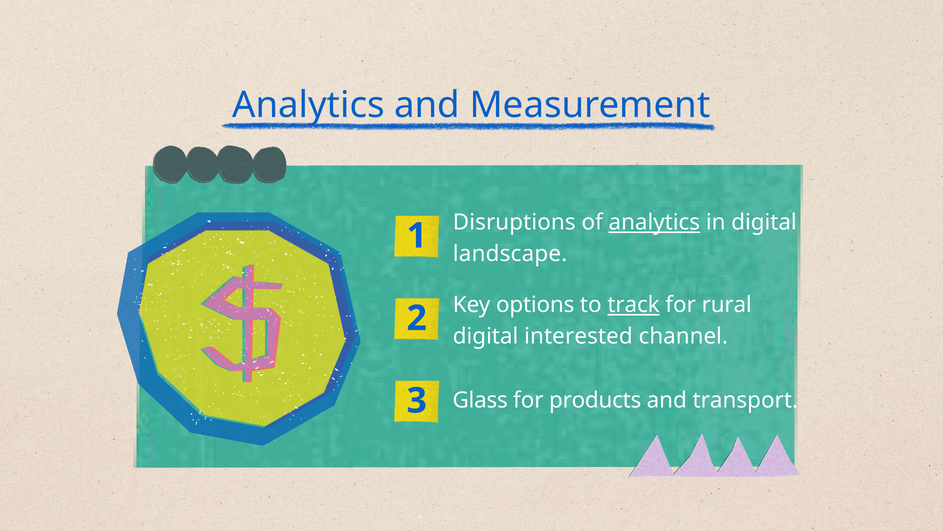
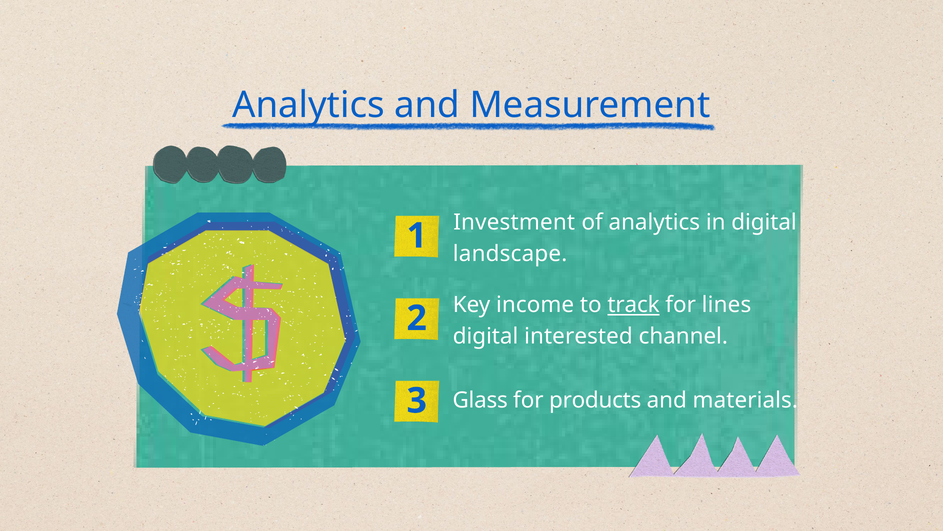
Disruptions: Disruptions -> Investment
analytics at (654, 222) underline: present -> none
options: options -> income
rural: rural -> lines
transport: transport -> materials
